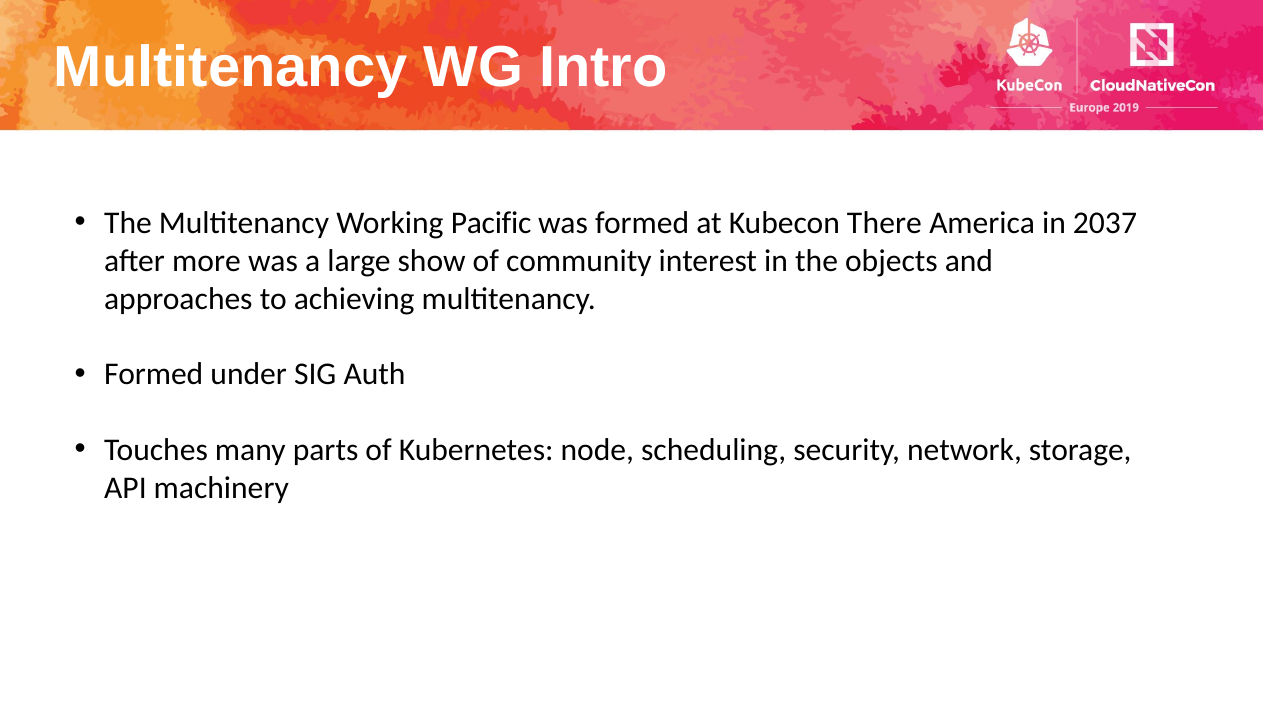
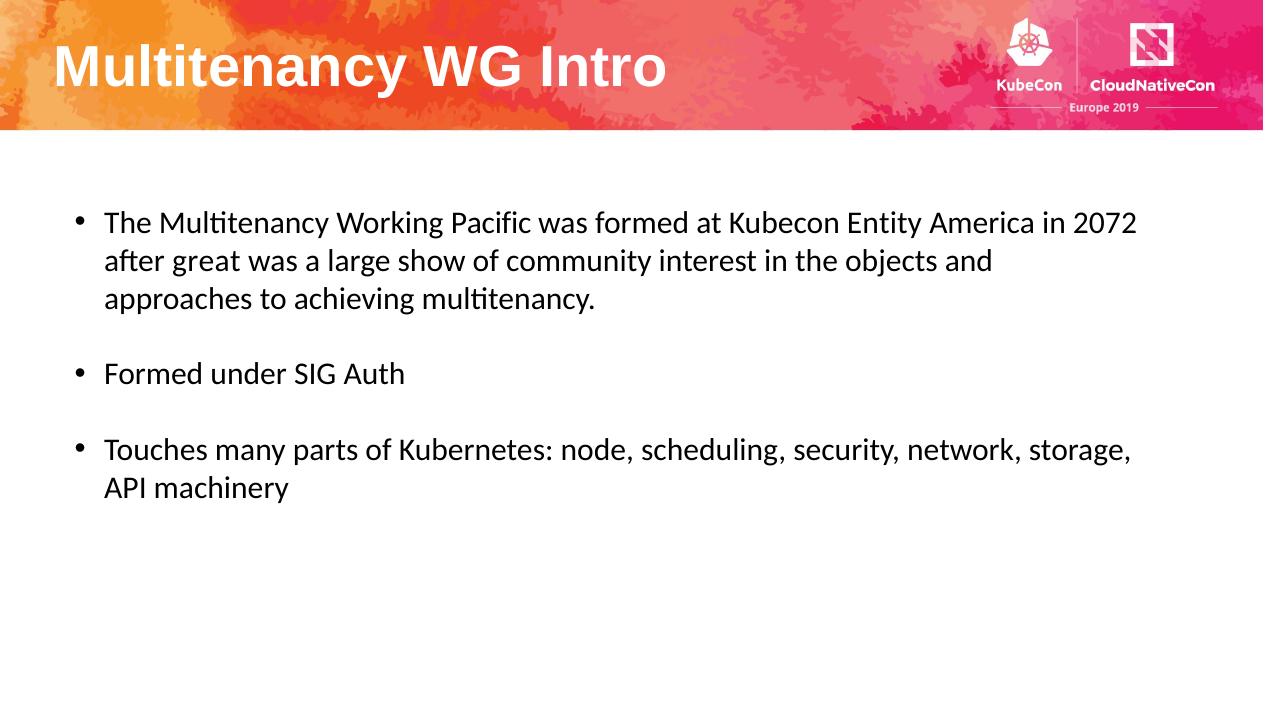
There: There -> Entity
2037: 2037 -> 2072
more: more -> great
